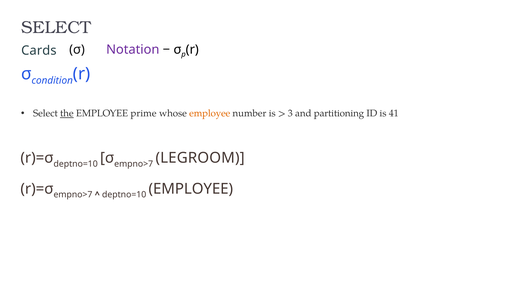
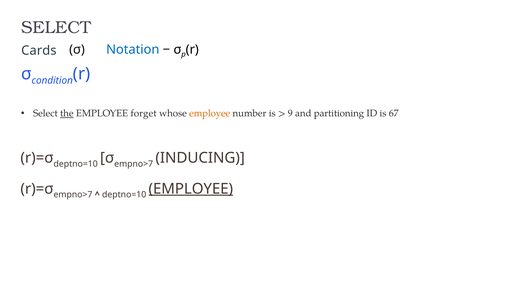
Notation colour: purple -> blue
prime: prime -> forget
3: 3 -> 9
41: 41 -> 67
LEGROOM: LEGROOM -> INDUCING
EMPLOYEE at (191, 189) underline: none -> present
